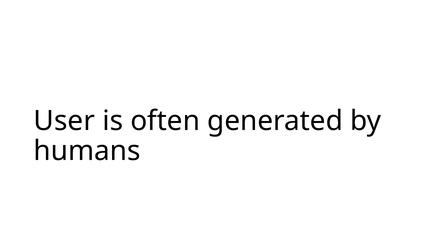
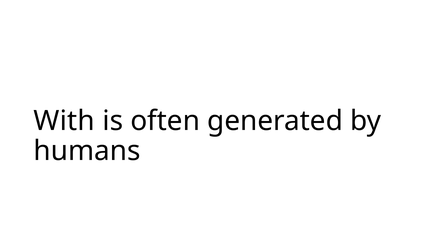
User: User -> With
